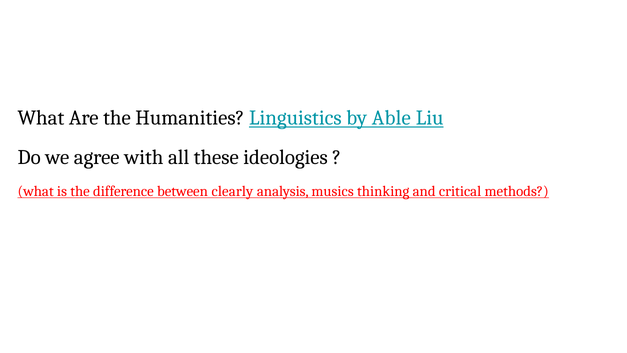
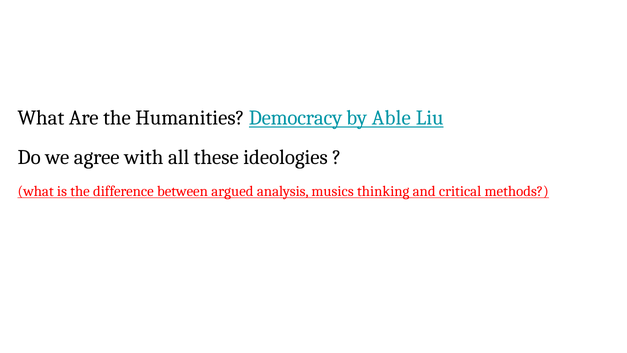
Linguistics: Linguistics -> Democracy
clearly: clearly -> argued
